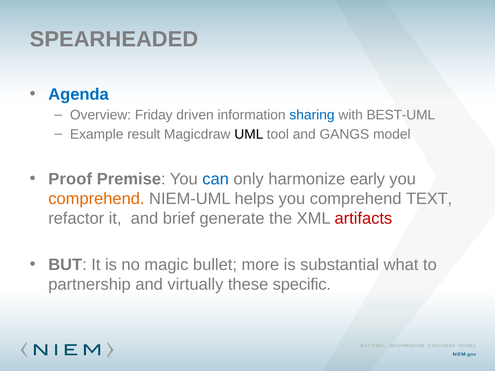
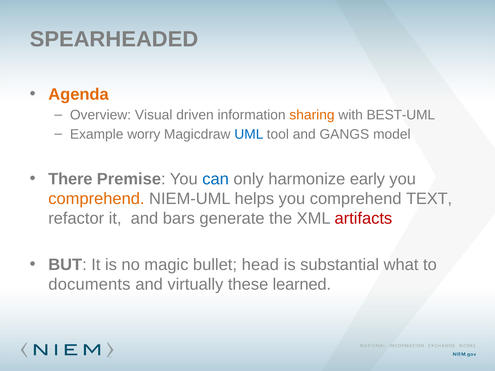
Agenda colour: blue -> orange
Friday: Friday -> Visual
sharing colour: blue -> orange
result: result -> worry
UML colour: black -> blue
Proof: Proof -> There
brief: brief -> bars
more: more -> head
partnership: partnership -> documents
specific: specific -> learned
